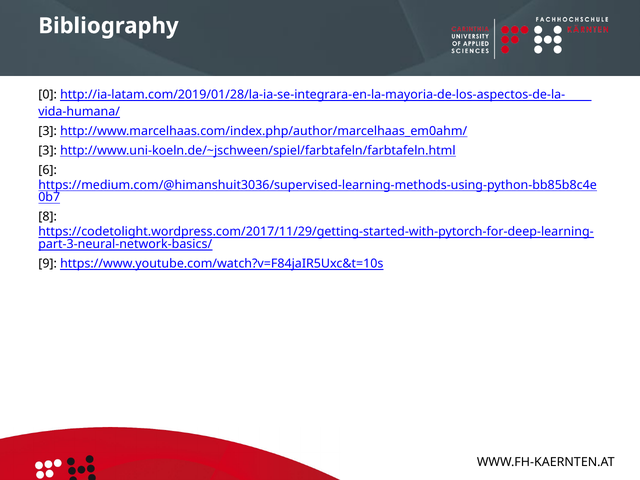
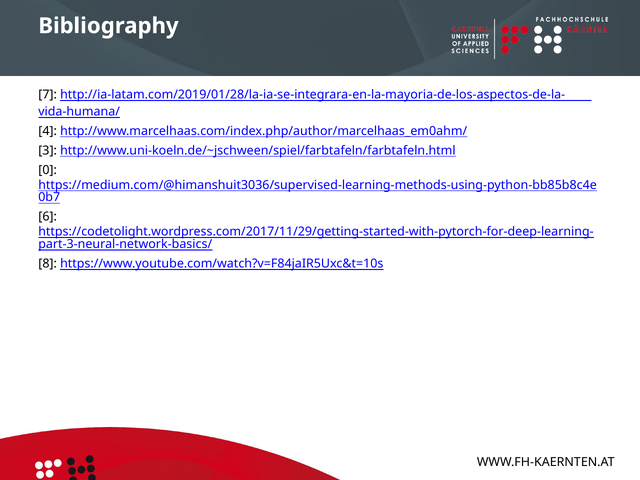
0: 0 -> 7
3 at (48, 131): 3 -> 4
6: 6 -> 0
8: 8 -> 6
9: 9 -> 8
